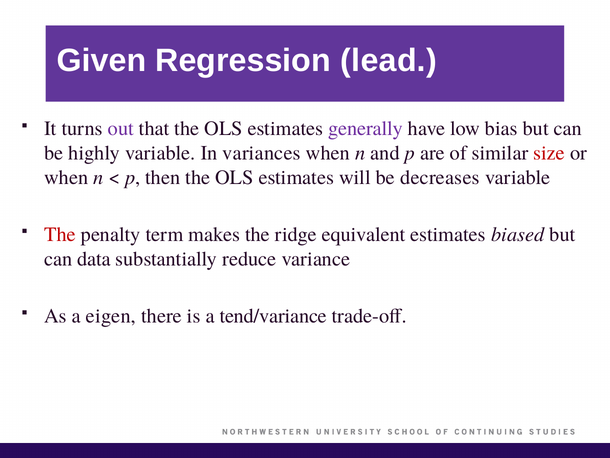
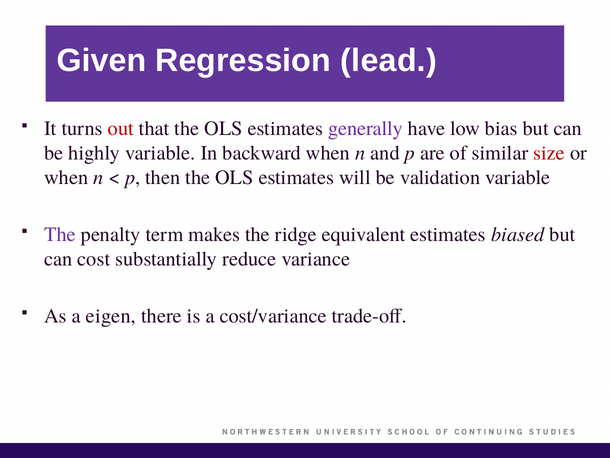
out colour: purple -> red
variances: variances -> backward
decreases: decreases -> validation
The at (60, 234) colour: red -> purple
data: data -> cost
tend/variance: tend/variance -> cost/variance
